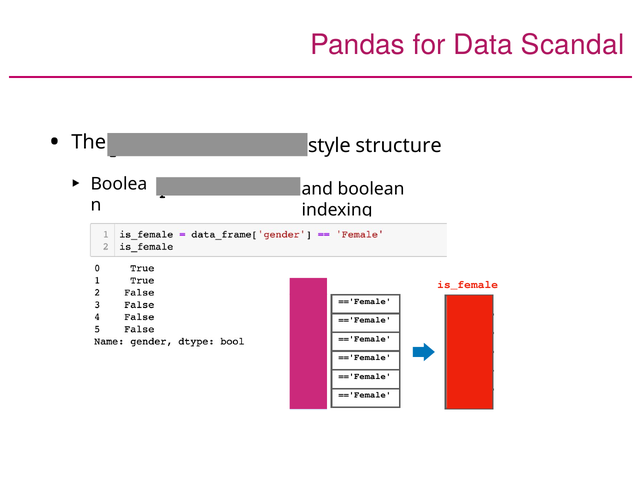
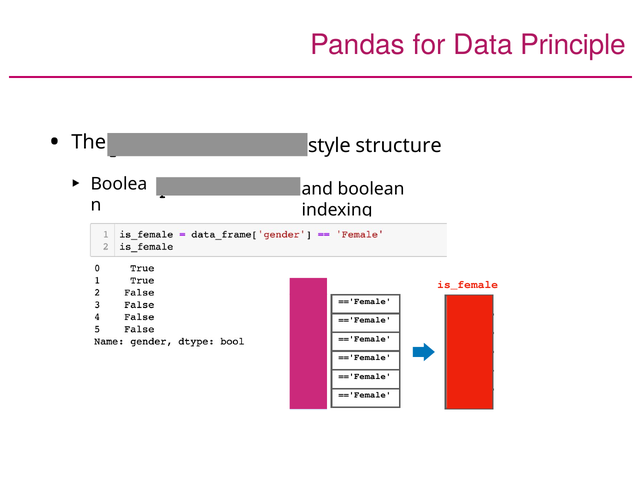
Scandal: Scandal -> Principle
